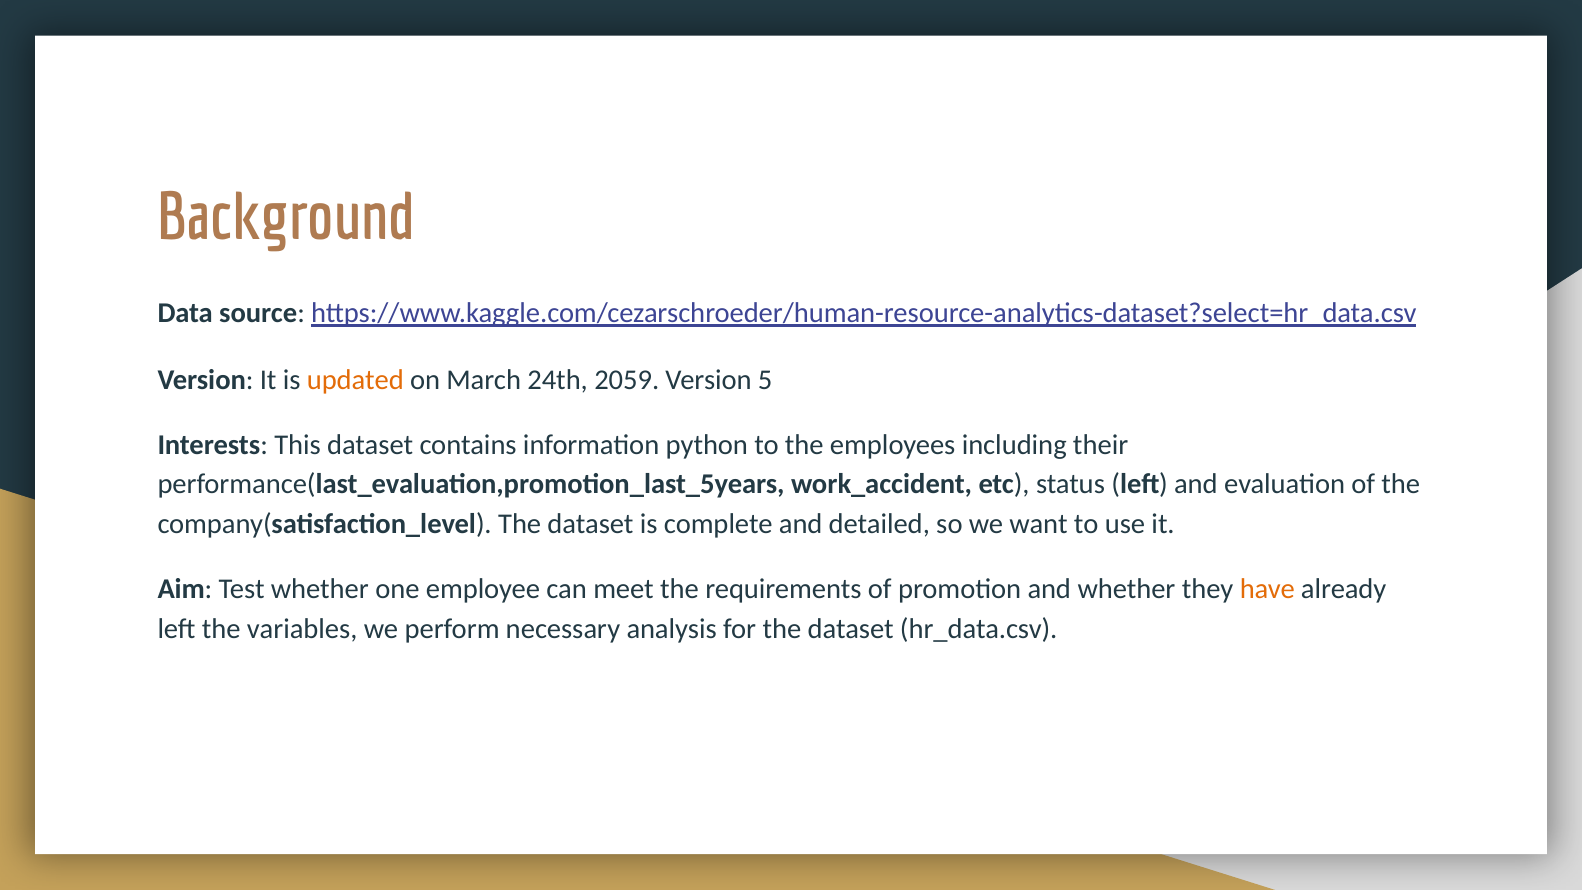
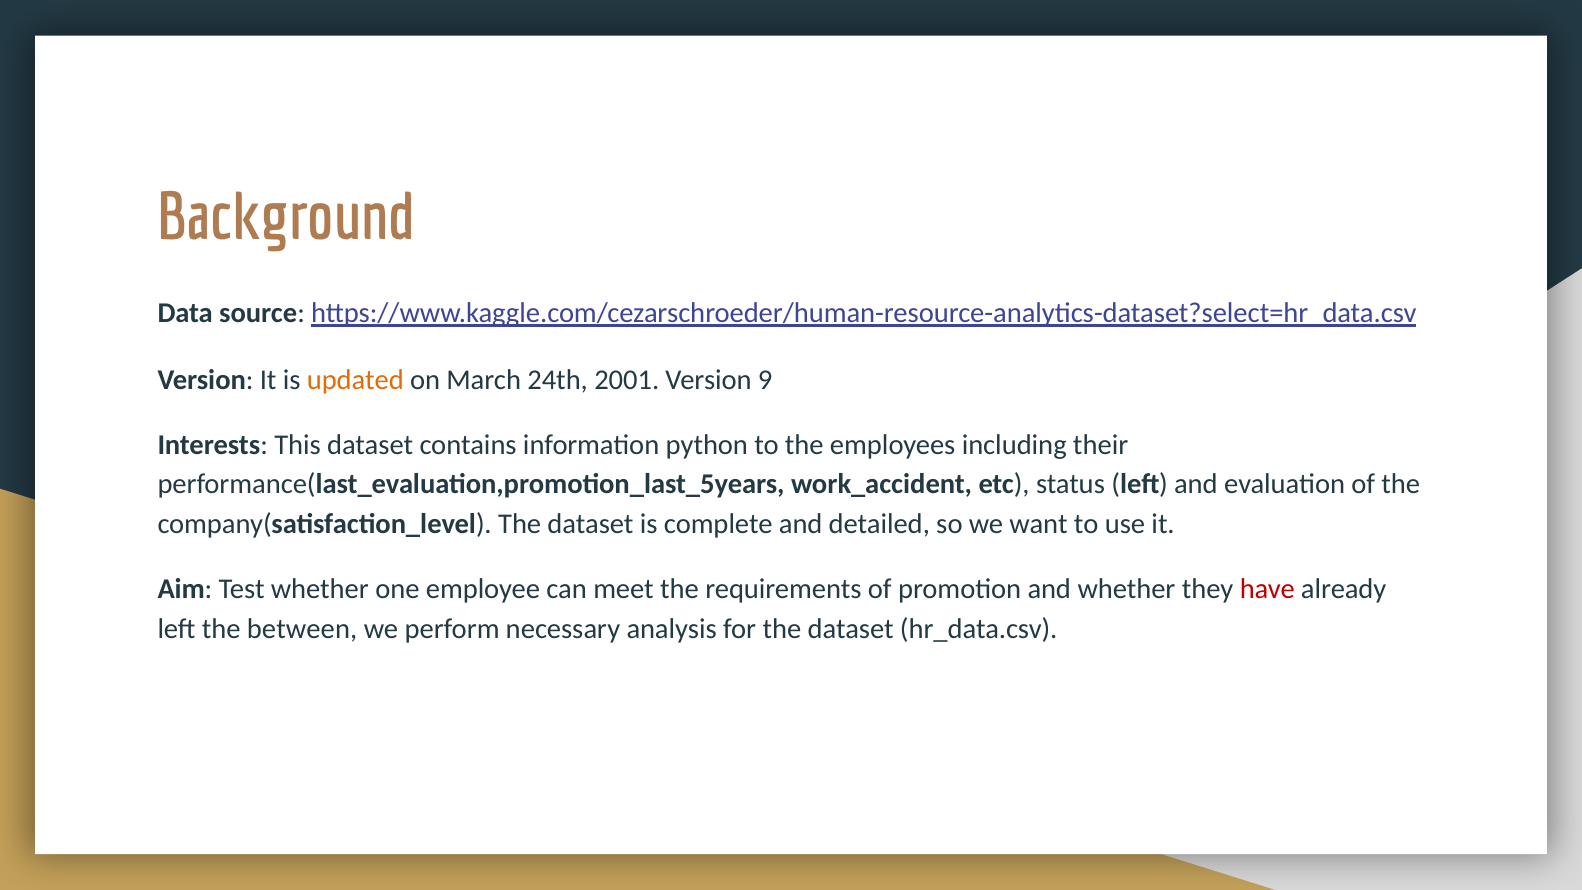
2059: 2059 -> 2001
5: 5 -> 9
have colour: orange -> red
variables: variables -> between
